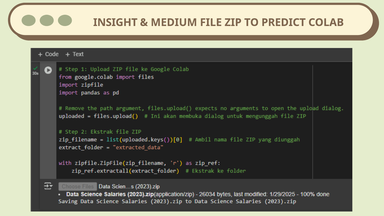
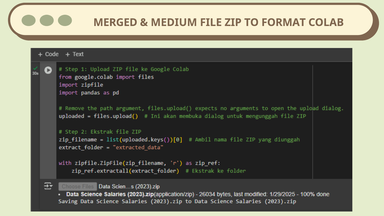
INSIGHT: INSIGHT -> MERGED
PREDICT: PREDICT -> FORMAT
